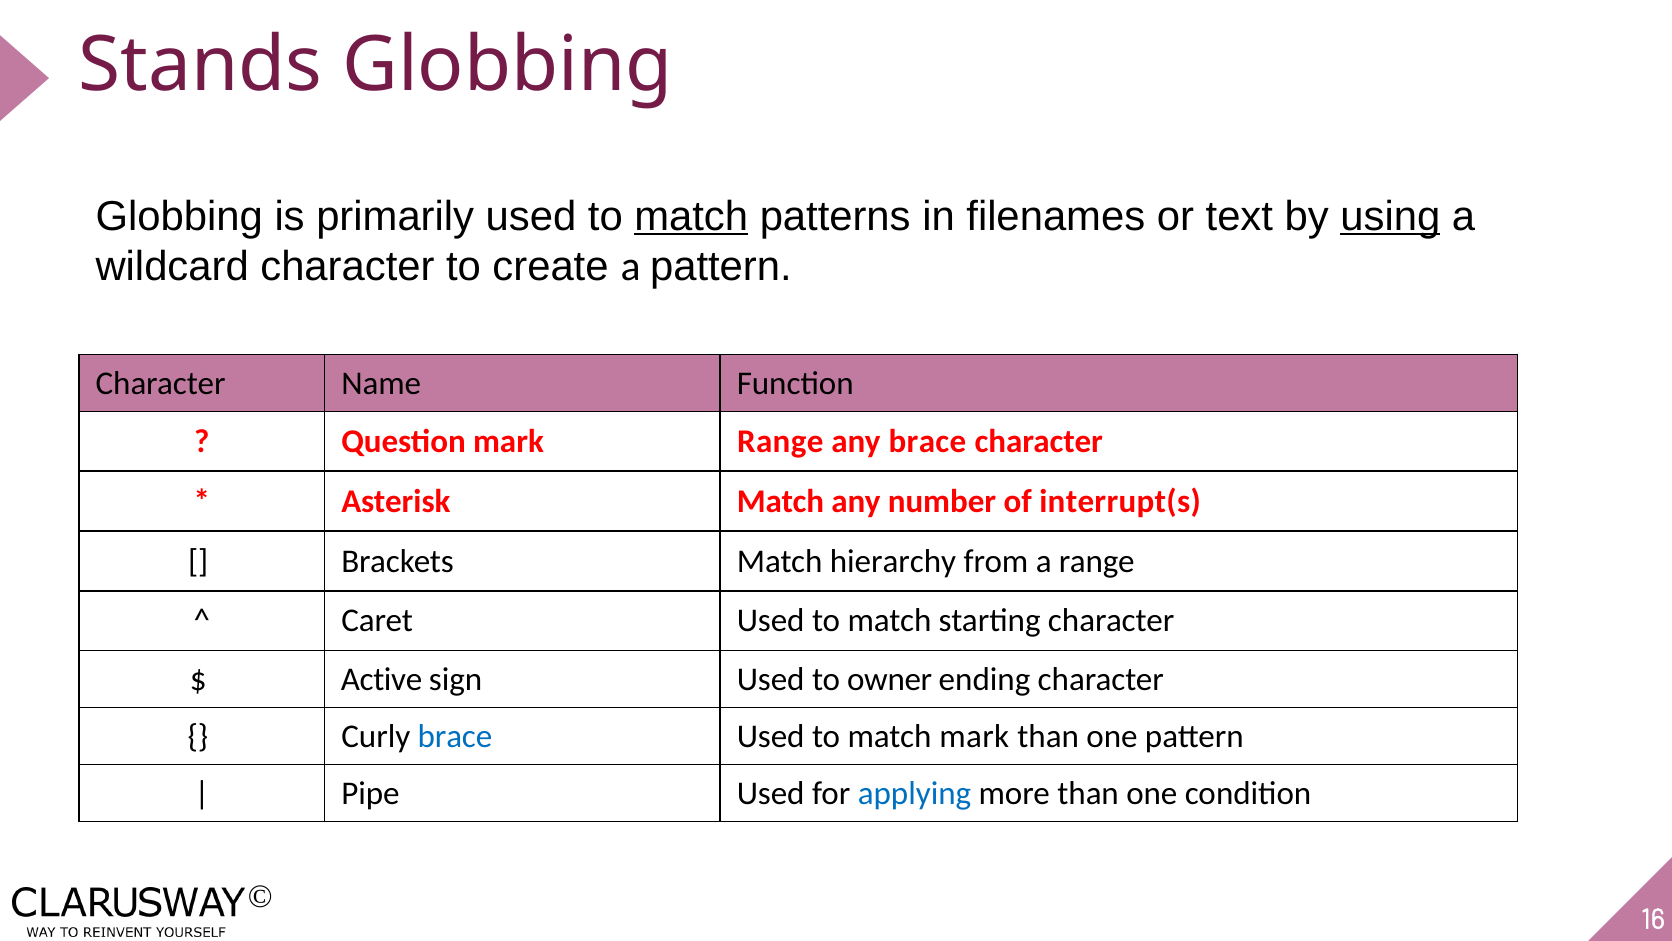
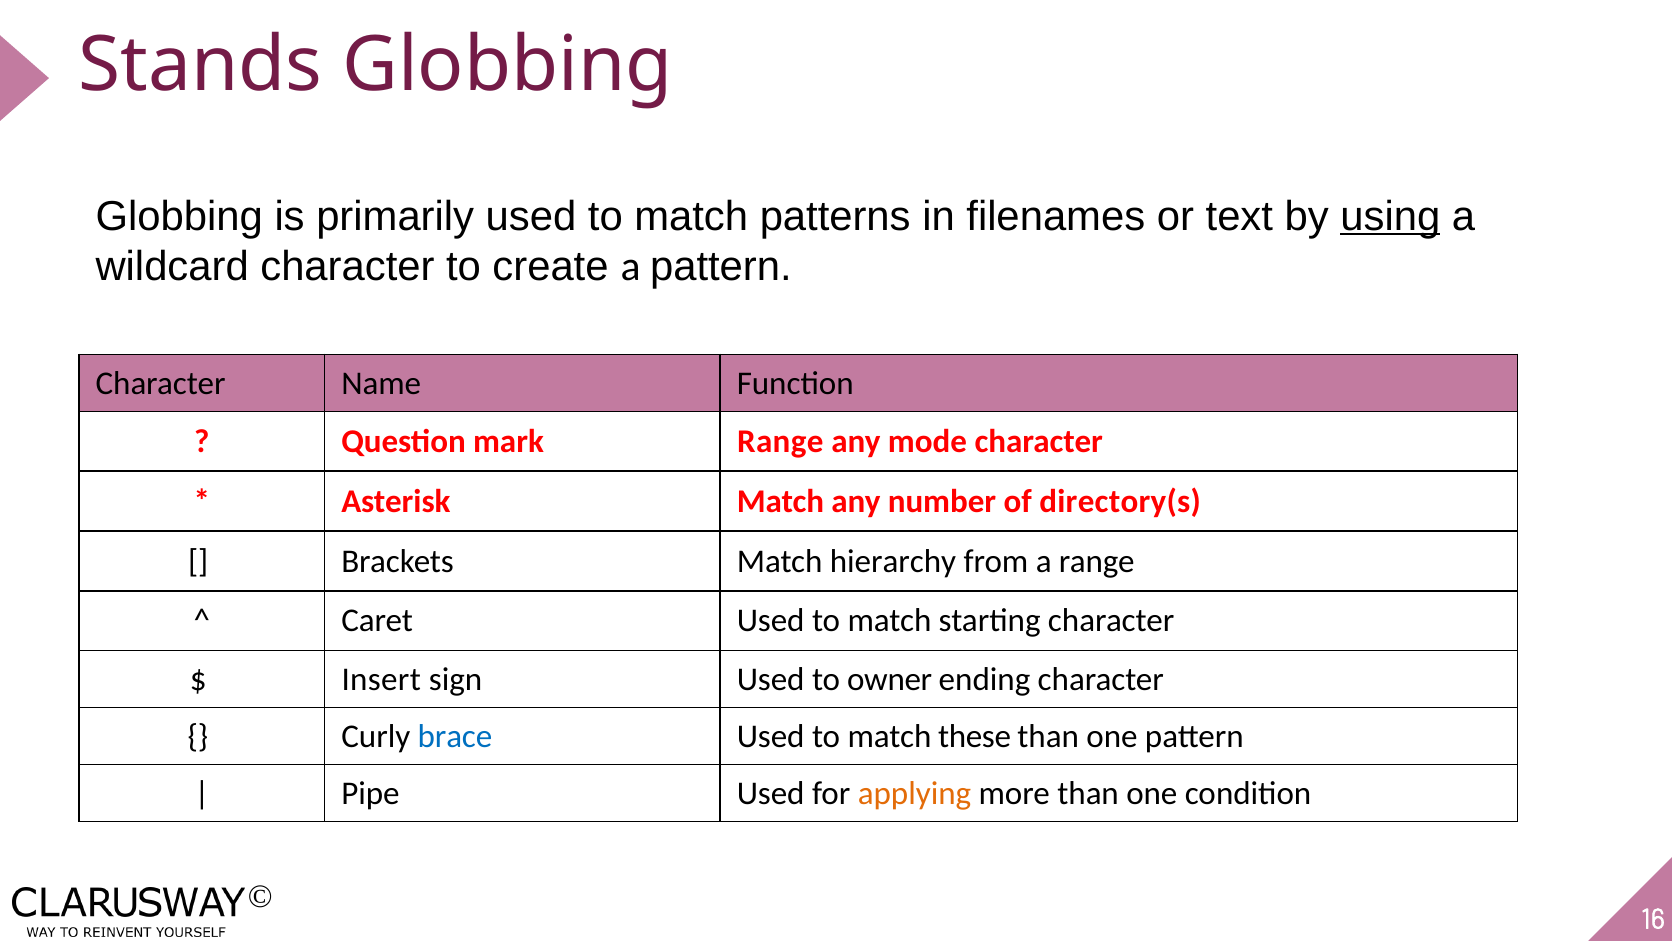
match at (691, 216) underline: present -> none
any brace: brace -> mode
interrupt(s: interrupt(s -> directory(s
Active: Active -> Insert
match mark: mark -> these
applying colour: blue -> orange
